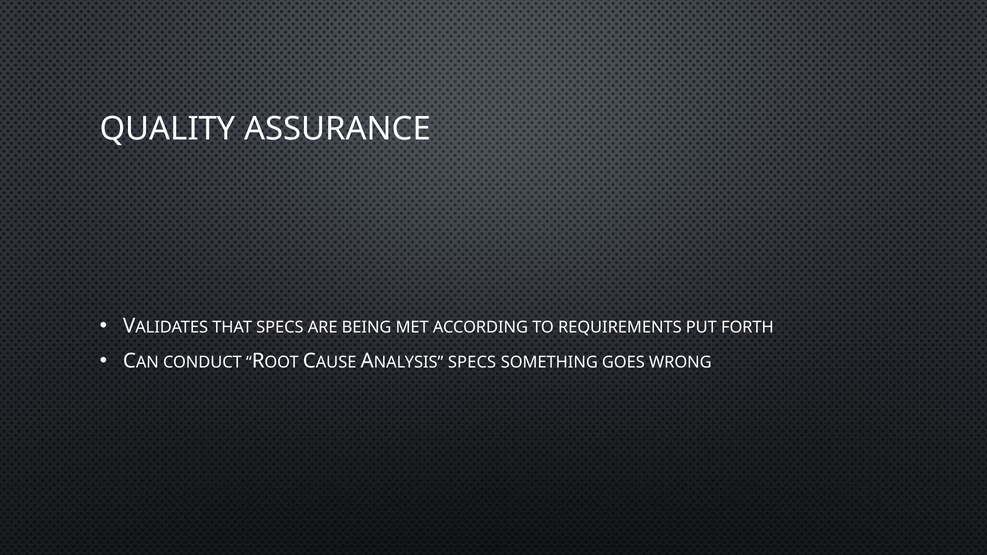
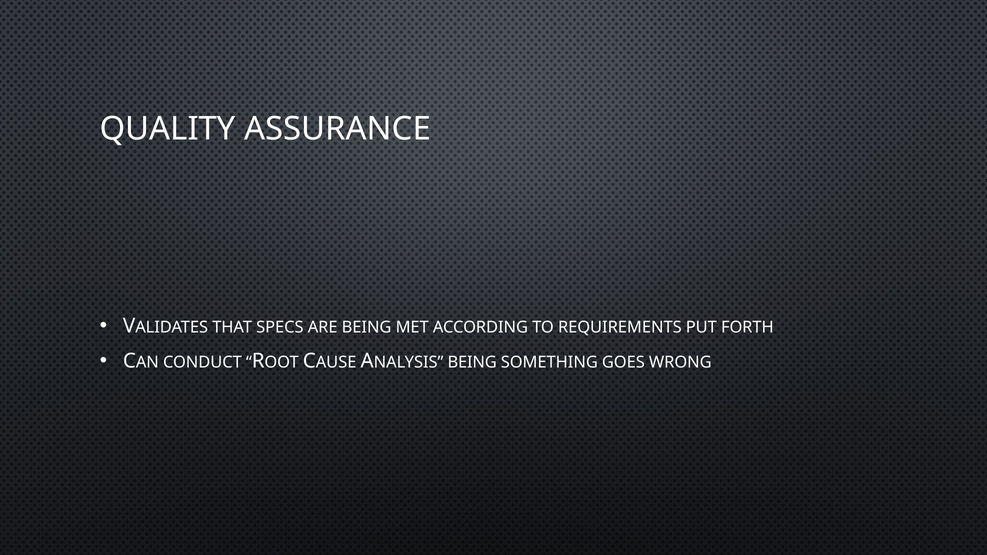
SPECS at (472, 363): SPECS -> BEING
